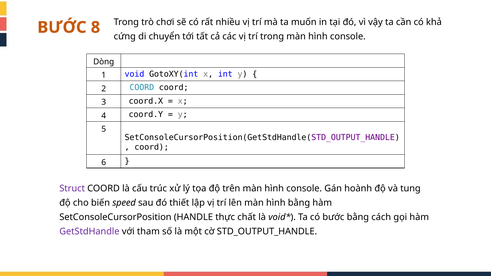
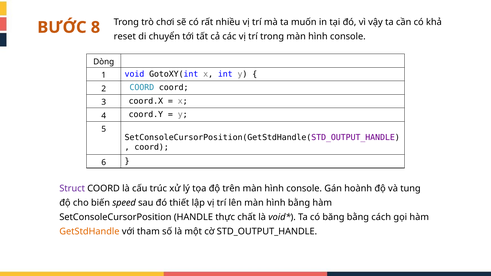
cứng: cứng -> reset
có bước: bước -> băng
GetStdHandle colour: purple -> orange
